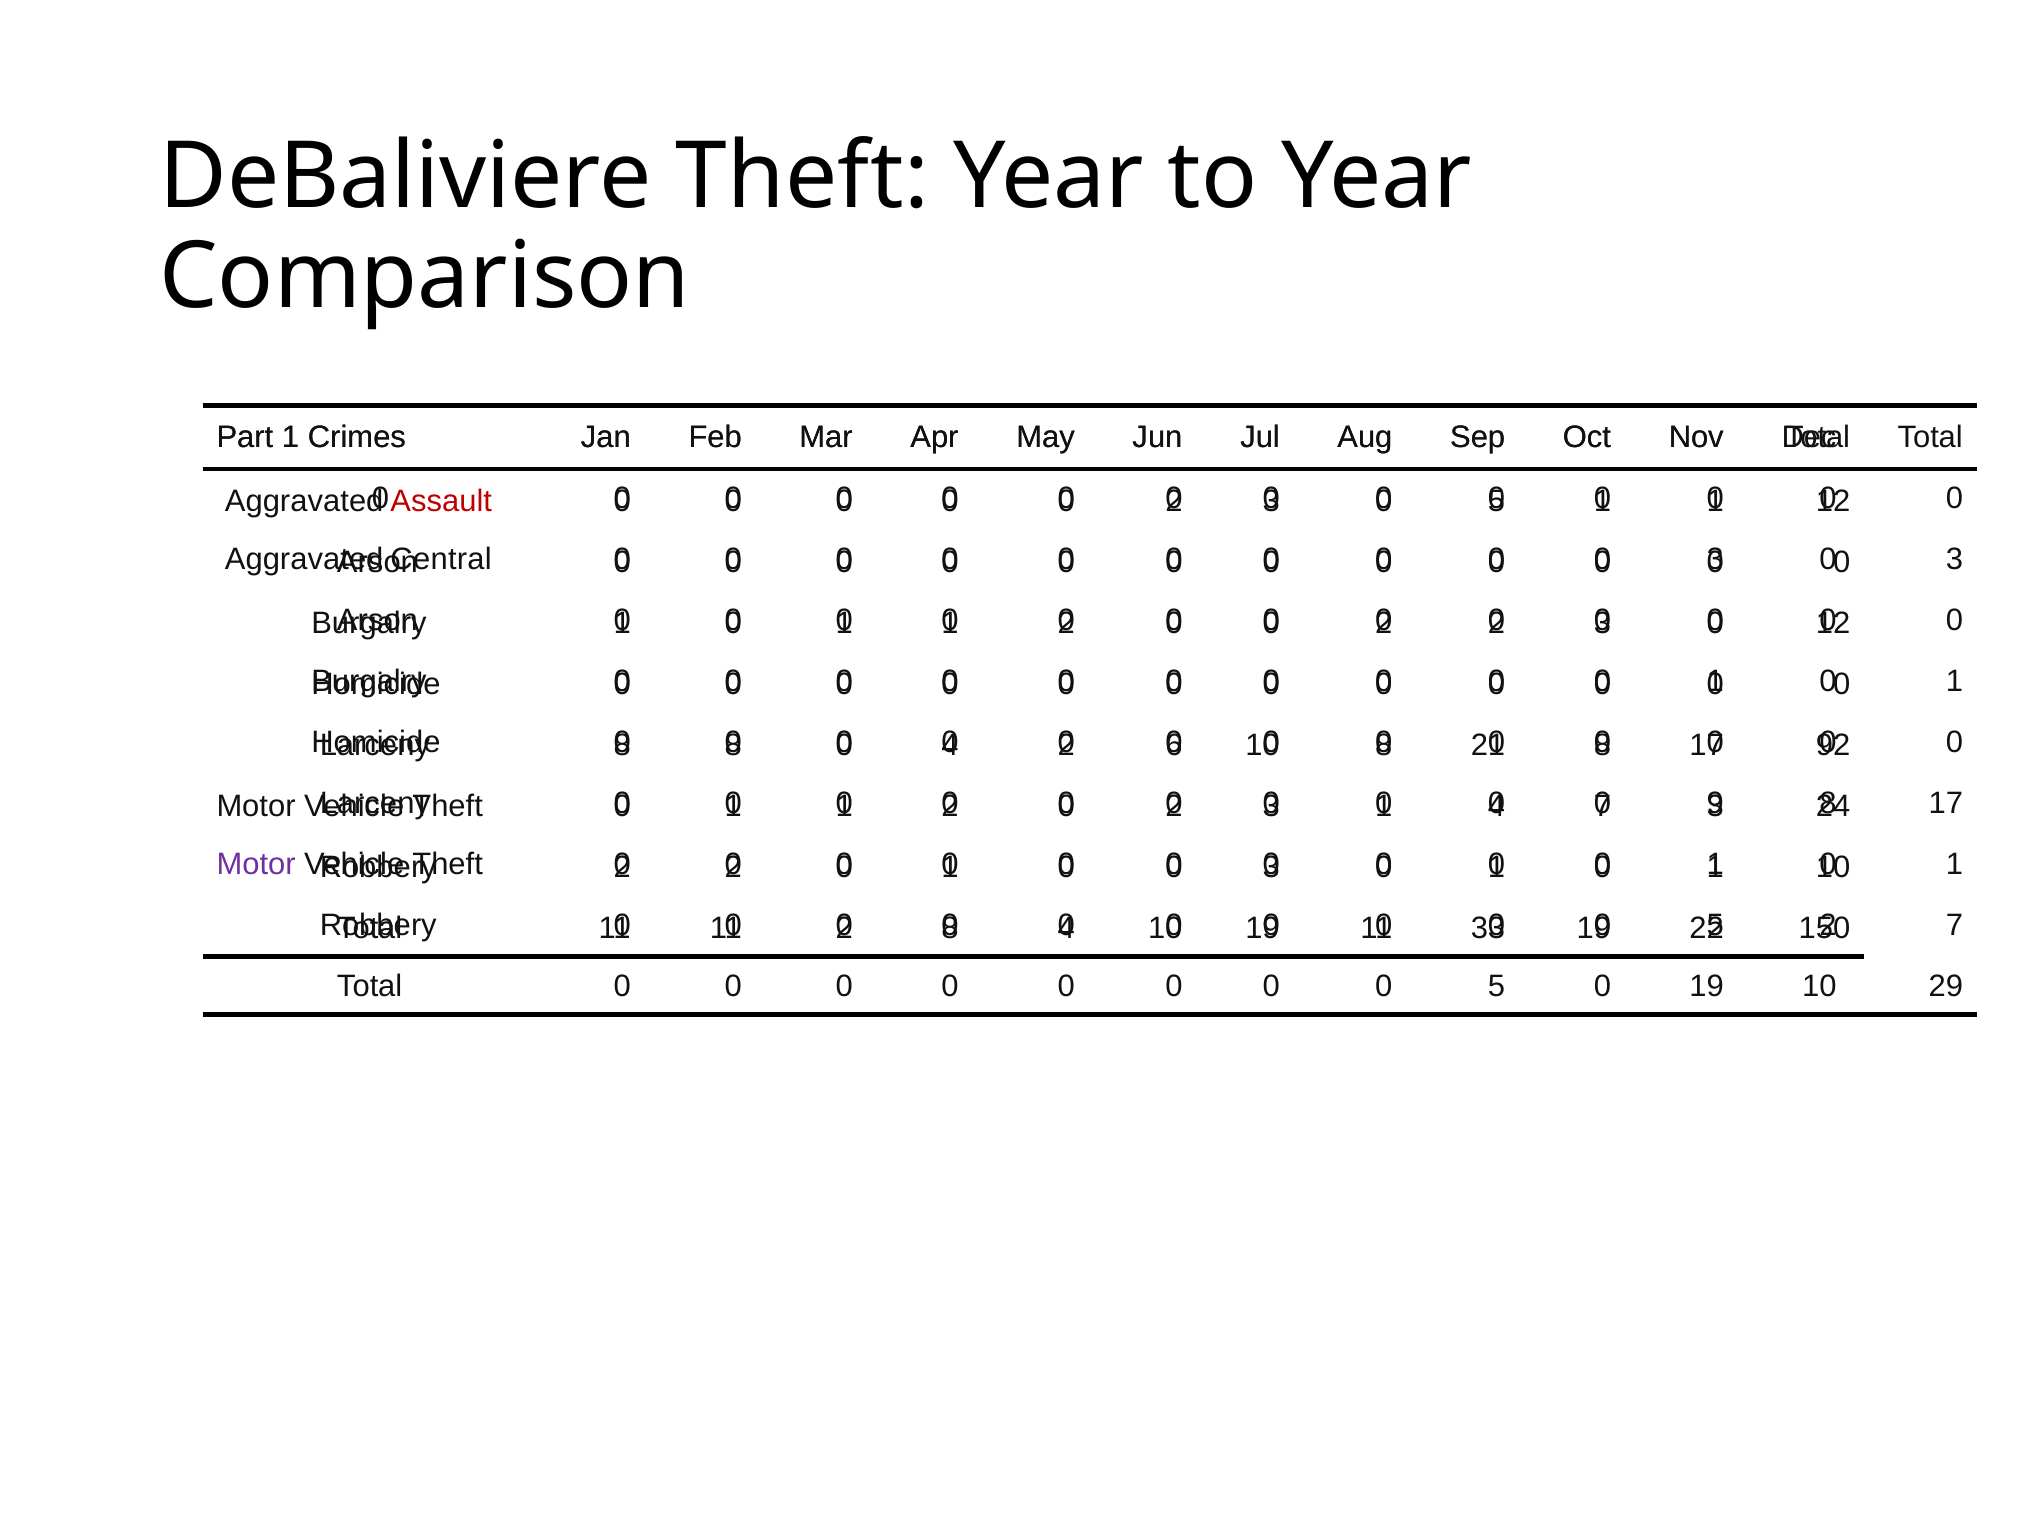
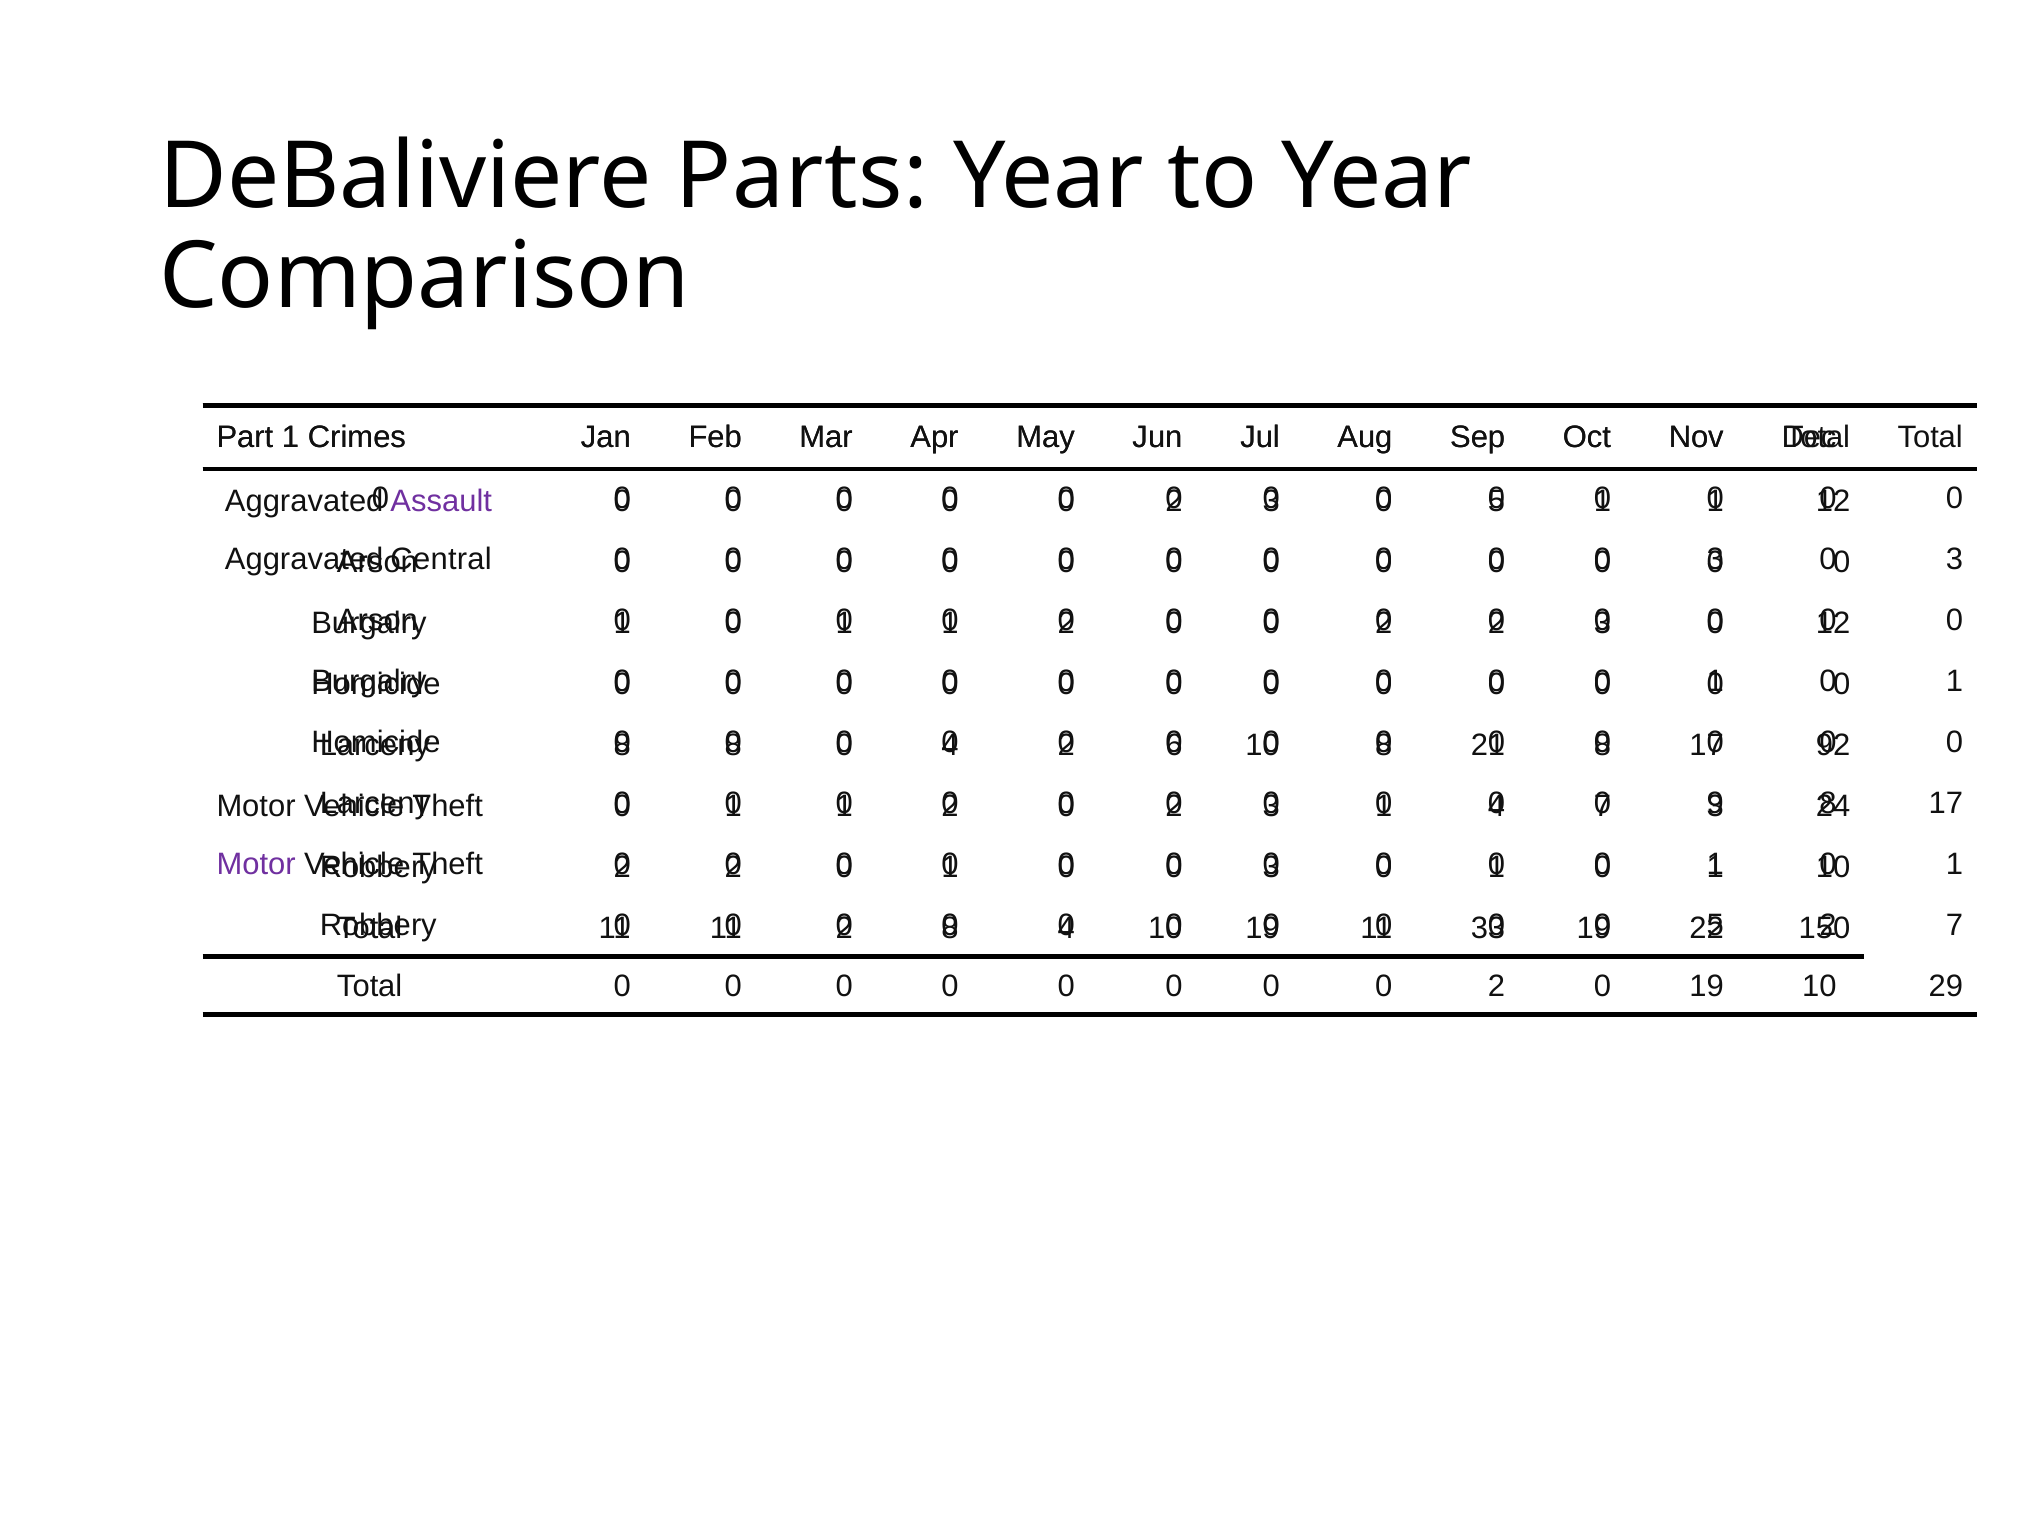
DeBaliviere Theft: Theft -> Parts
Assault colour: red -> purple
5 at (1497, 986): 5 -> 2
